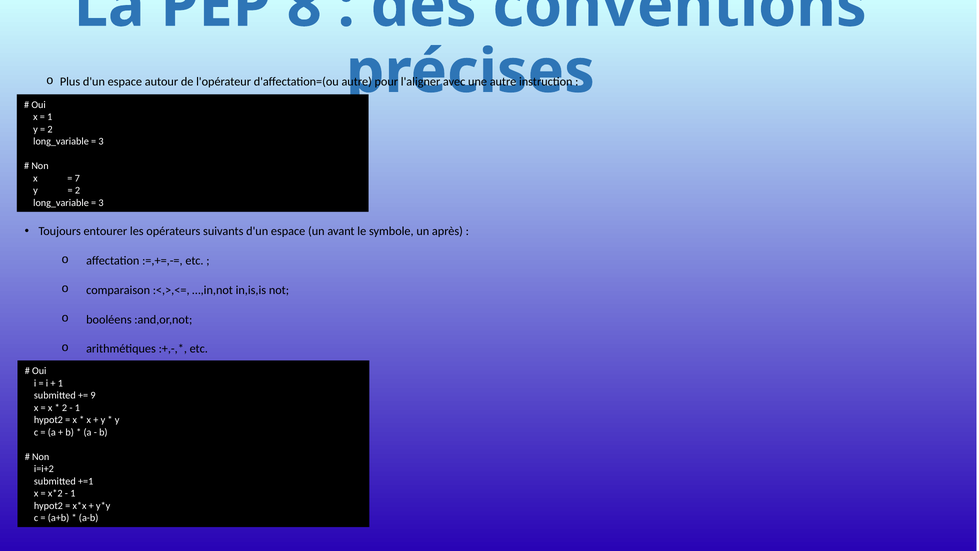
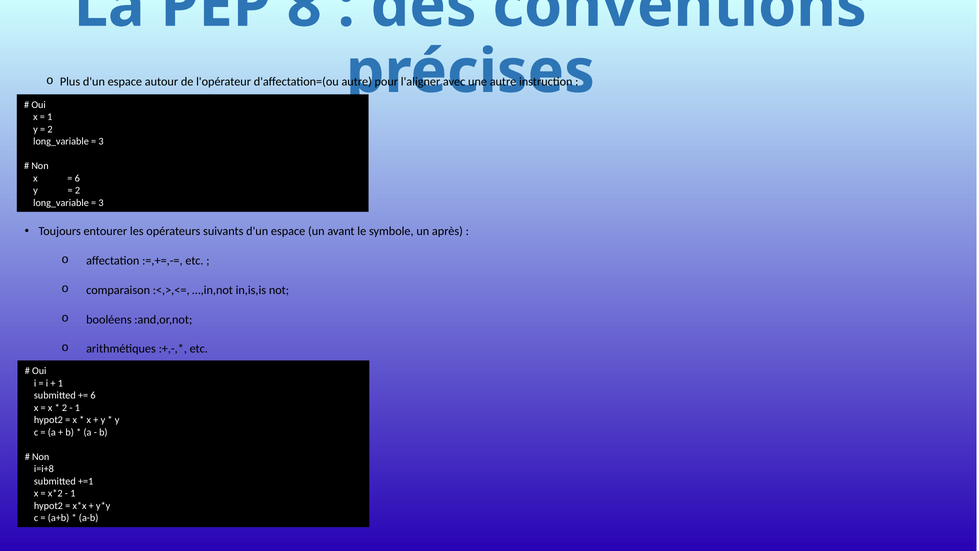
7 at (77, 178): 7 -> 6
9 at (93, 395): 9 -> 6
i=i+2: i=i+2 -> i=i+8
